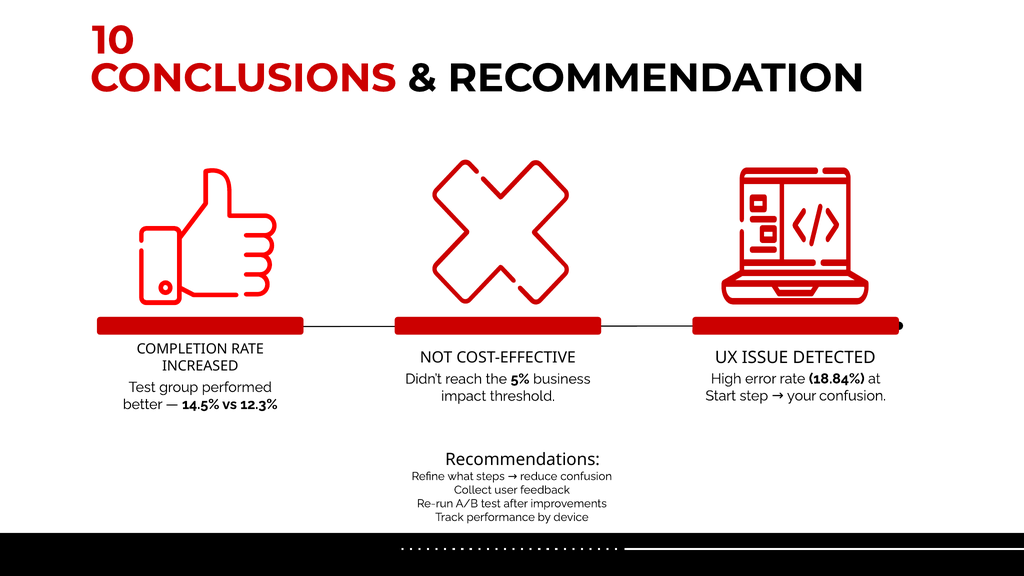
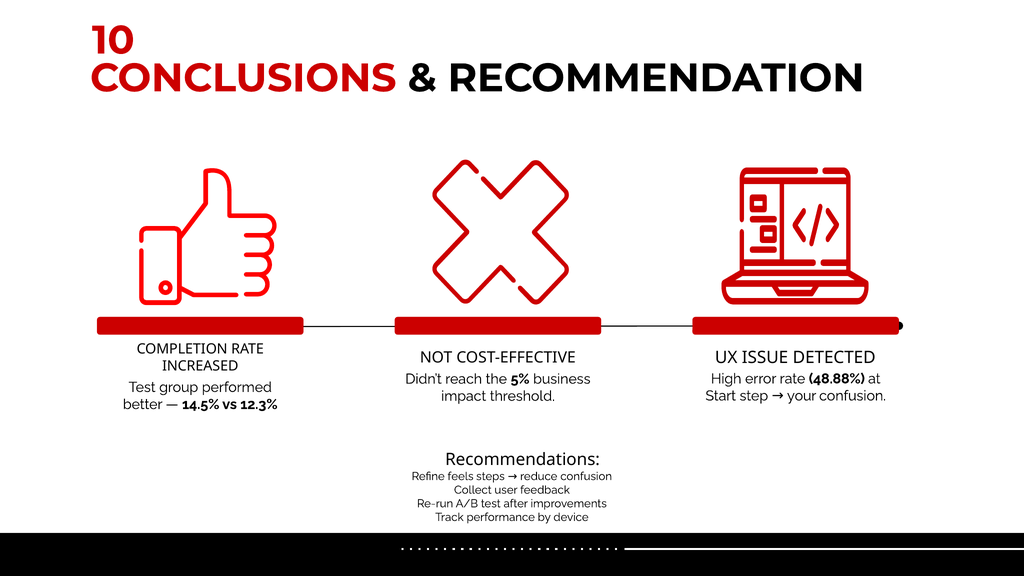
18.84%: 18.84% -> 48.88%
what: what -> feels
